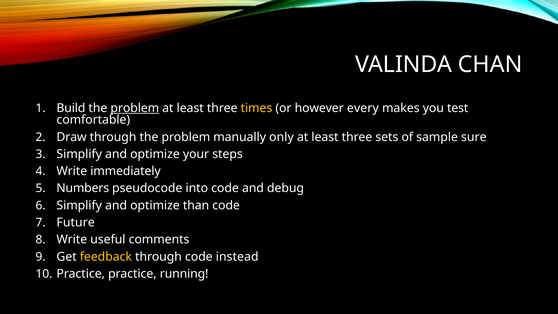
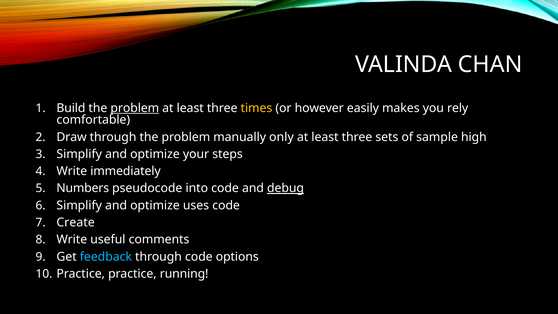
every: every -> easily
test: test -> rely
sure: sure -> high
debug underline: none -> present
than: than -> uses
Future: Future -> Create
feedback colour: yellow -> light blue
instead: instead -> options
